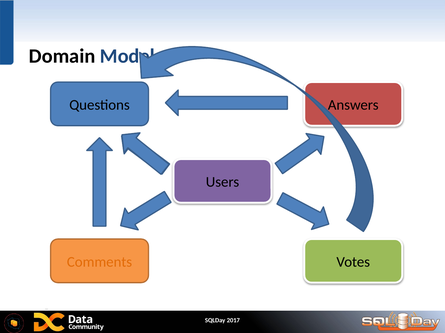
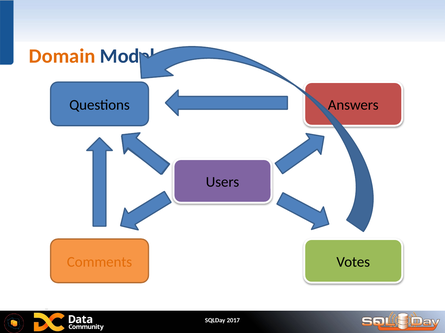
Domain colour: black -> orange
